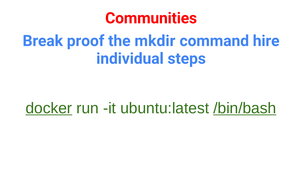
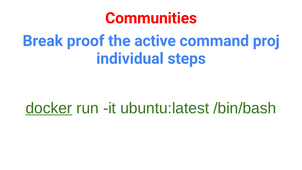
mkdir: mkdir -> active
hire: hire -> proj
/bin/bash underline: present -> none
